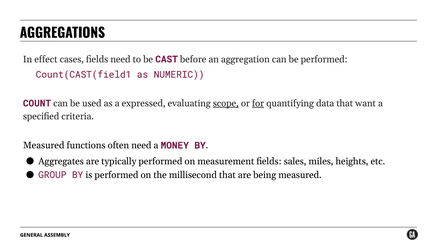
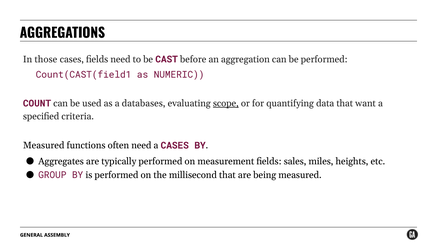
effect: effect -> those
expressed: expressed -> databases
for underline: present -> none
a MONEY: MONEY -> CASES
